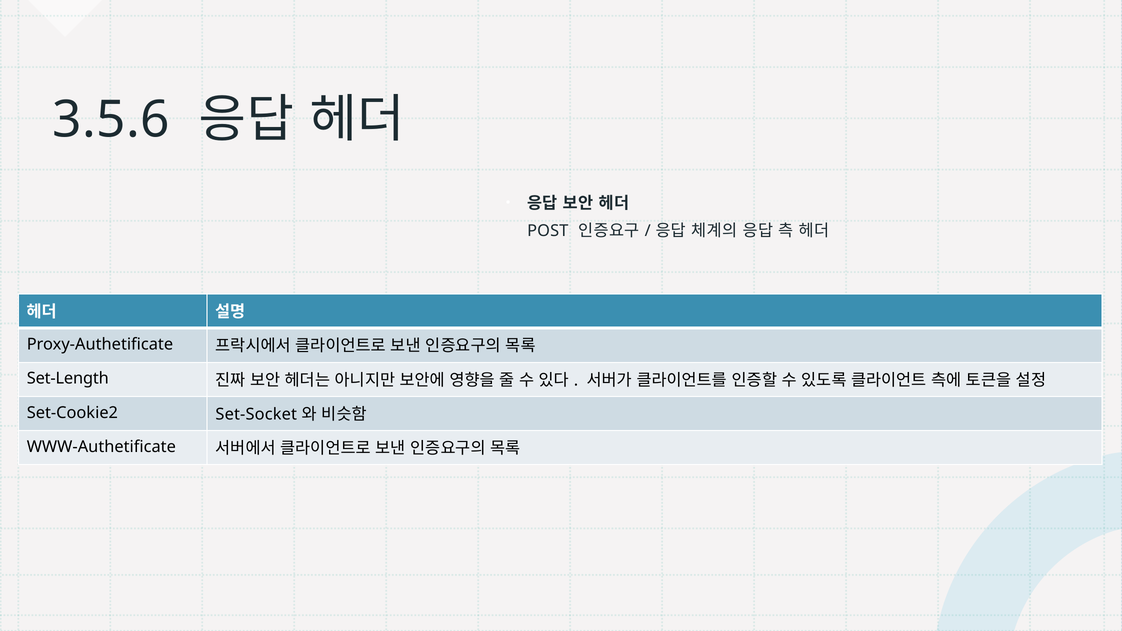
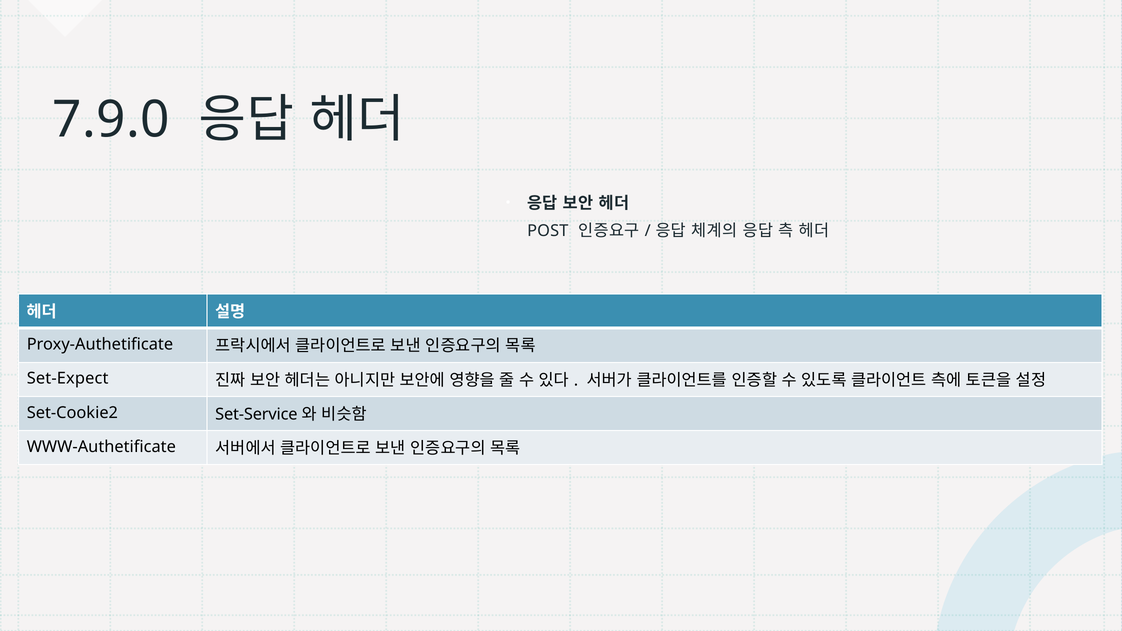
3.5.6: 3.5.6 -> 7.9.0
Set-Length: Set-Length -> Set-Expect
Set-Socket: Set-Socket -> Set-Service
